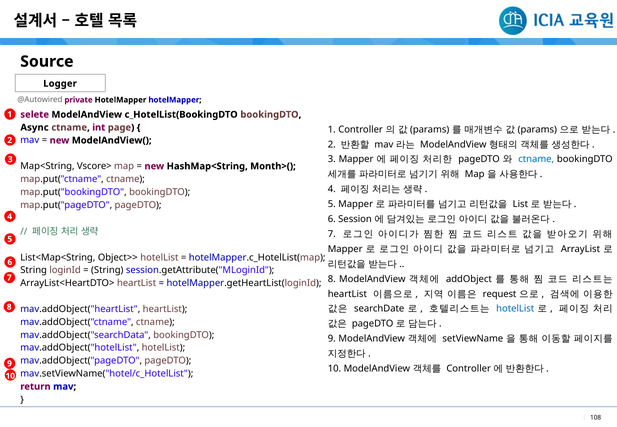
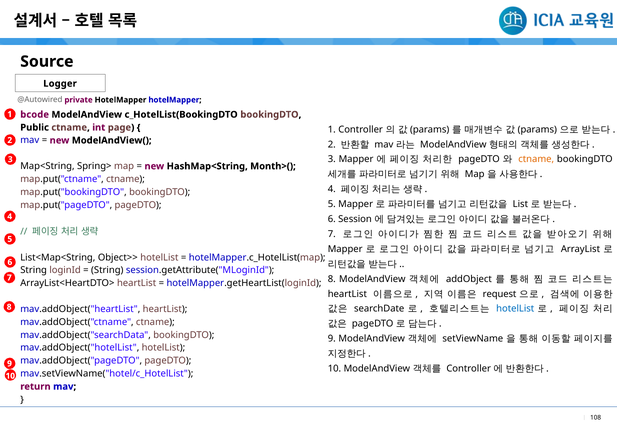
selete: selete -> bcode
Async: Async -> Public
ctname at (536, 159) colour: blue -> orange
Vscore>: Vscore> -> Spring>
